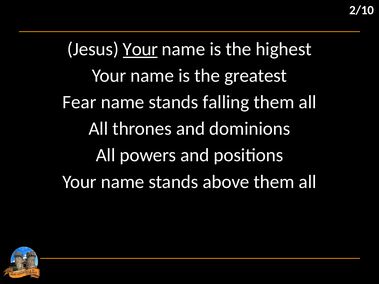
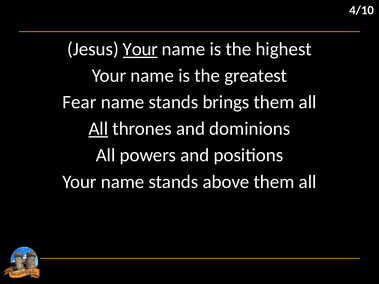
2/10: 2/10 -> 4/10
falling: falling -> brings
All at (98, 129) underline: none -> present
